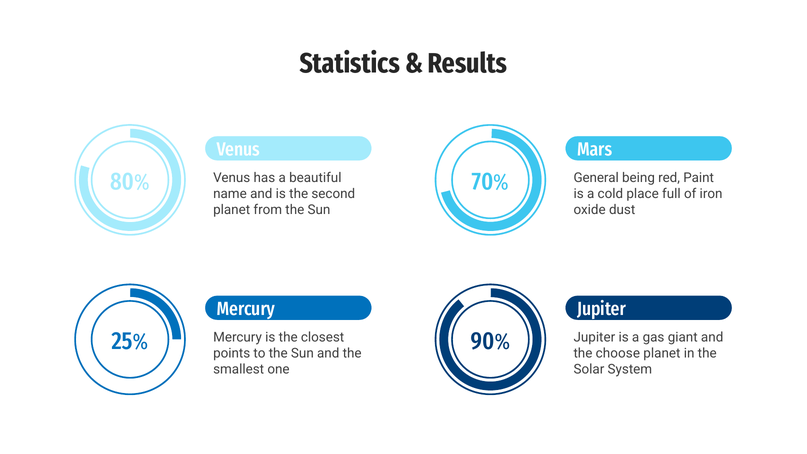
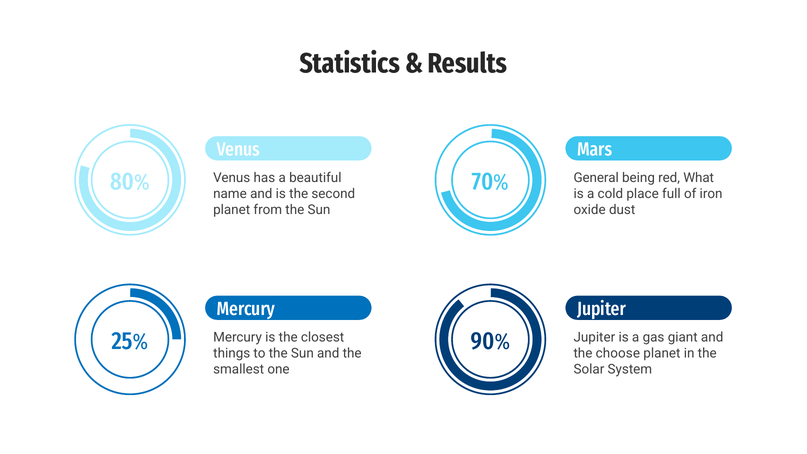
Paint: Paint -> What
points: points -> things
